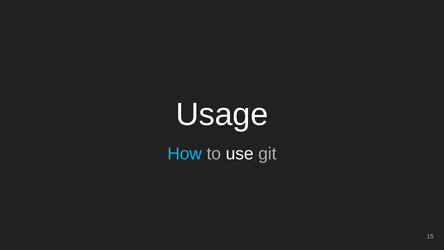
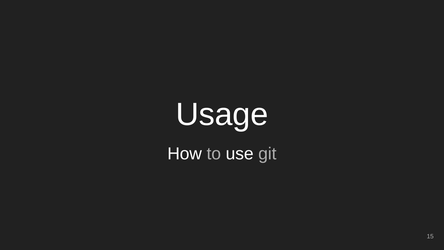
How colour: light blue -> white
